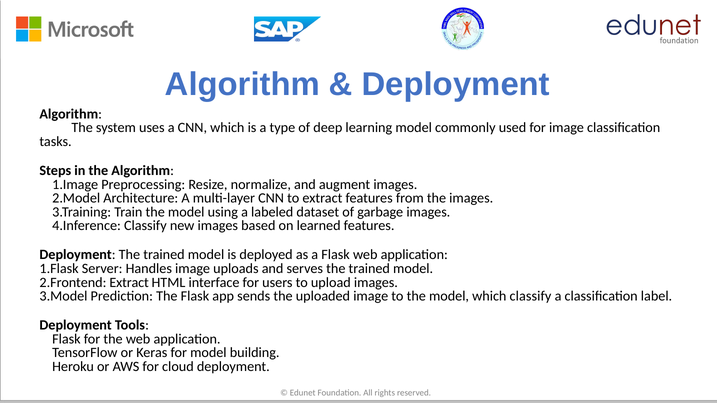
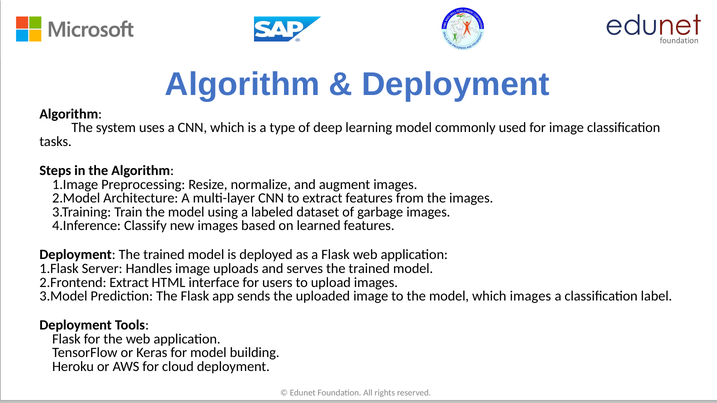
which classify: classify -> images
